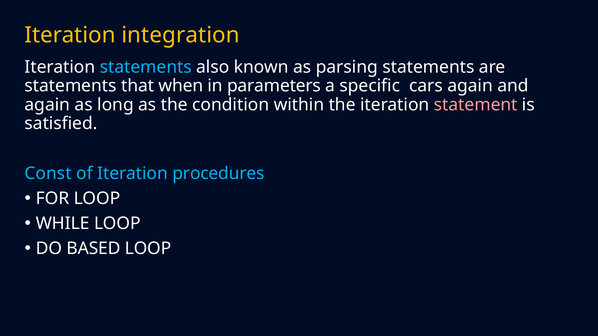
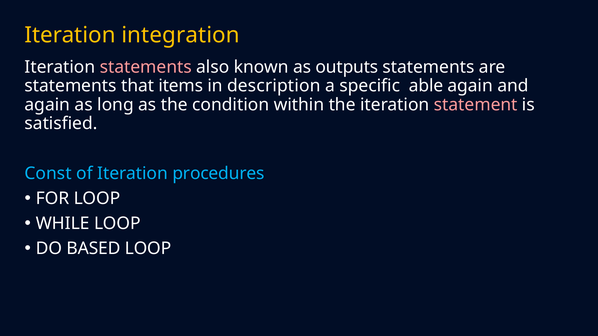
statements at (146, 67) colour: light blue -> pink
parsing: parsing -> outputs
when: when -> items
parameters: parameters -> description
cars: cars -> able
